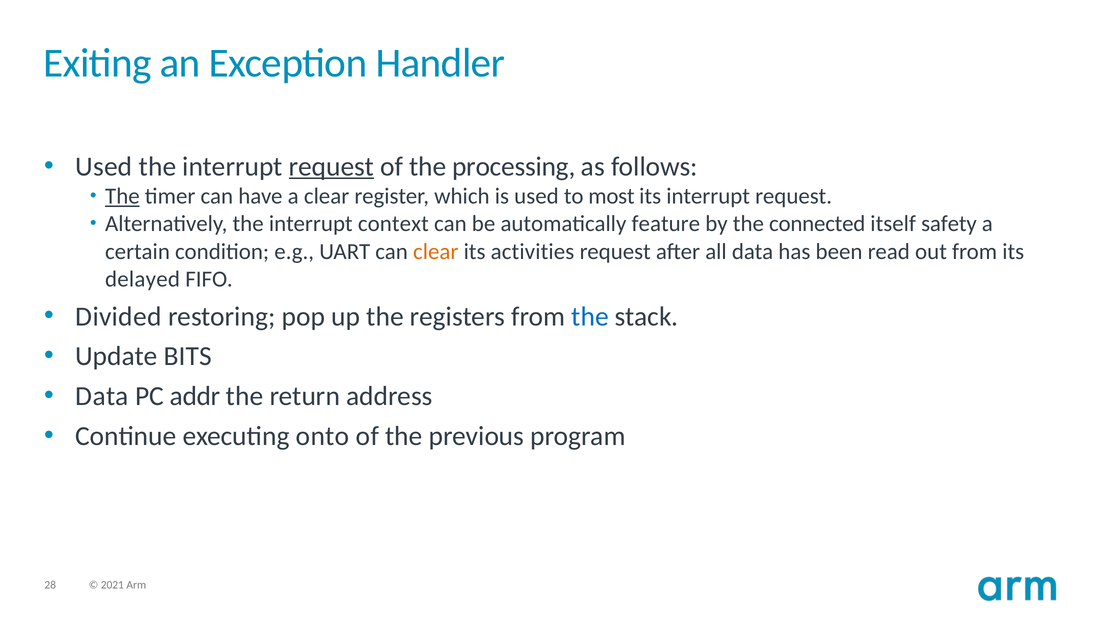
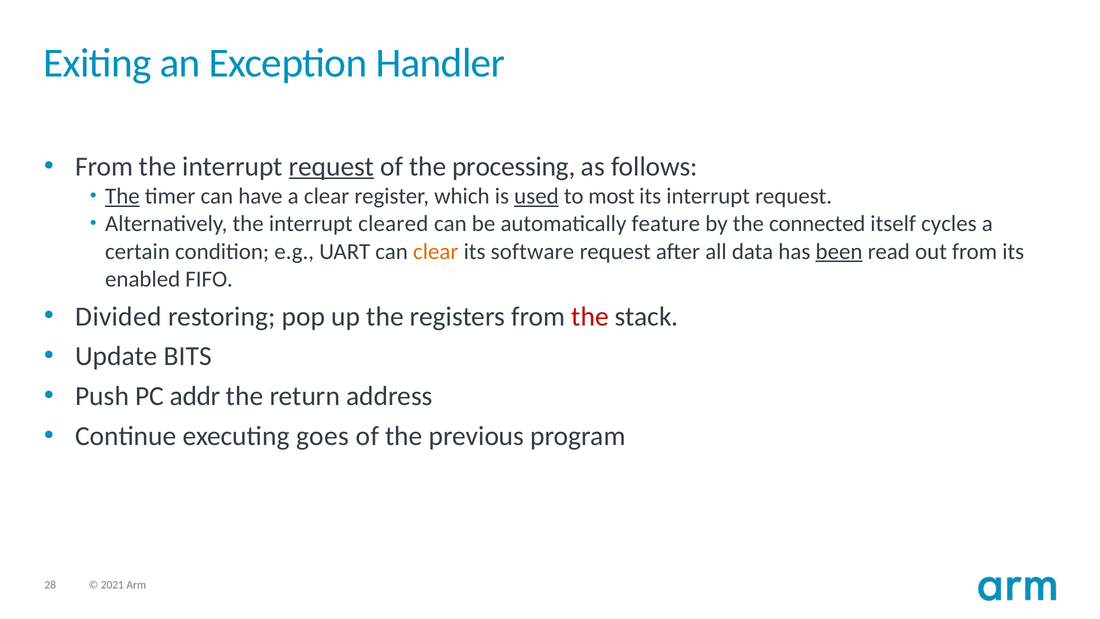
Used at (104, 166): Used -> From
used at (536, 196) underline: none -> present
context: context -> cleared
safety: safety -> cycles
activities: activities -> software
been underline: none -> present
delayed: delayed -> enabled
the at (590, 316) colour: blue -> red
Data at (102, 396): Data -> Push
onto: onto -> goes
